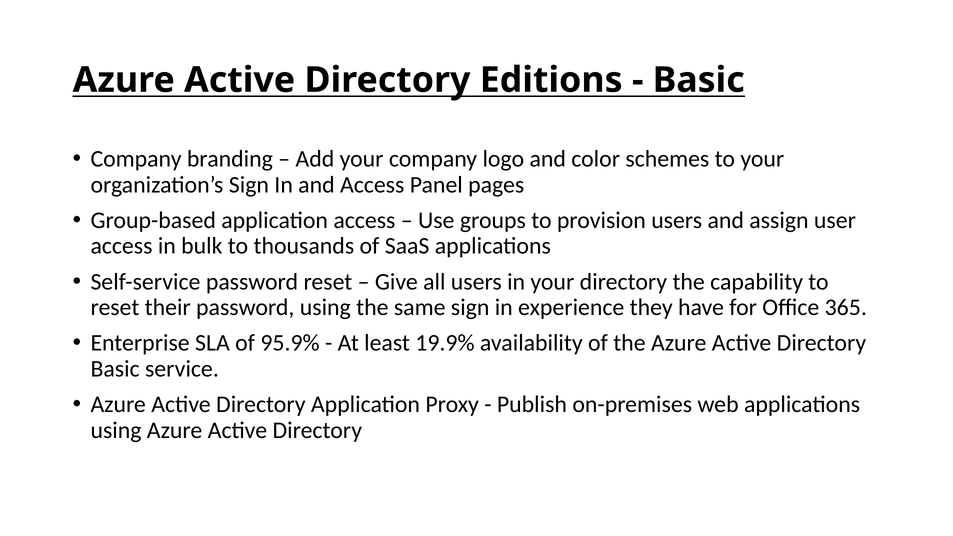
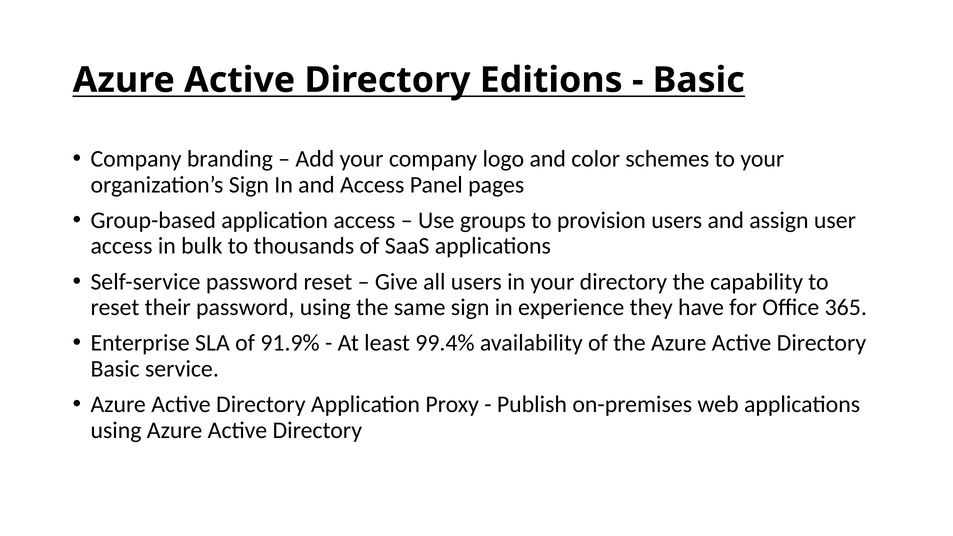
95.9%: 95.9% -> 91.9%
19.9%: 19.9% -> 99.4%
